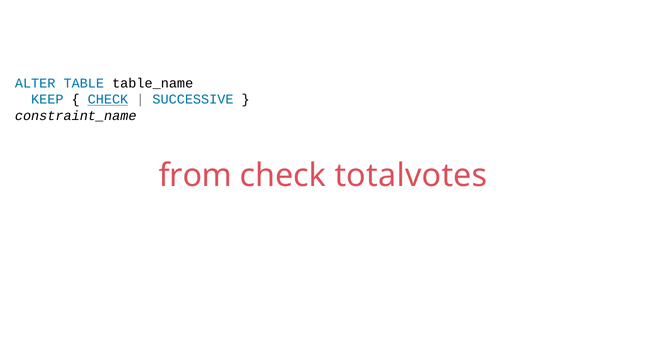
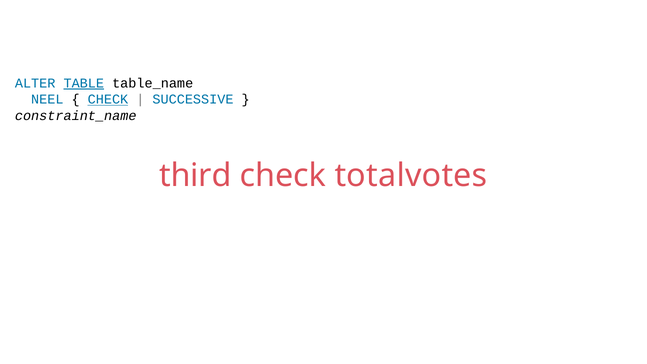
TABLE underline: none -> present
KEEP: KEEP -> NEEL
from: from -> third
